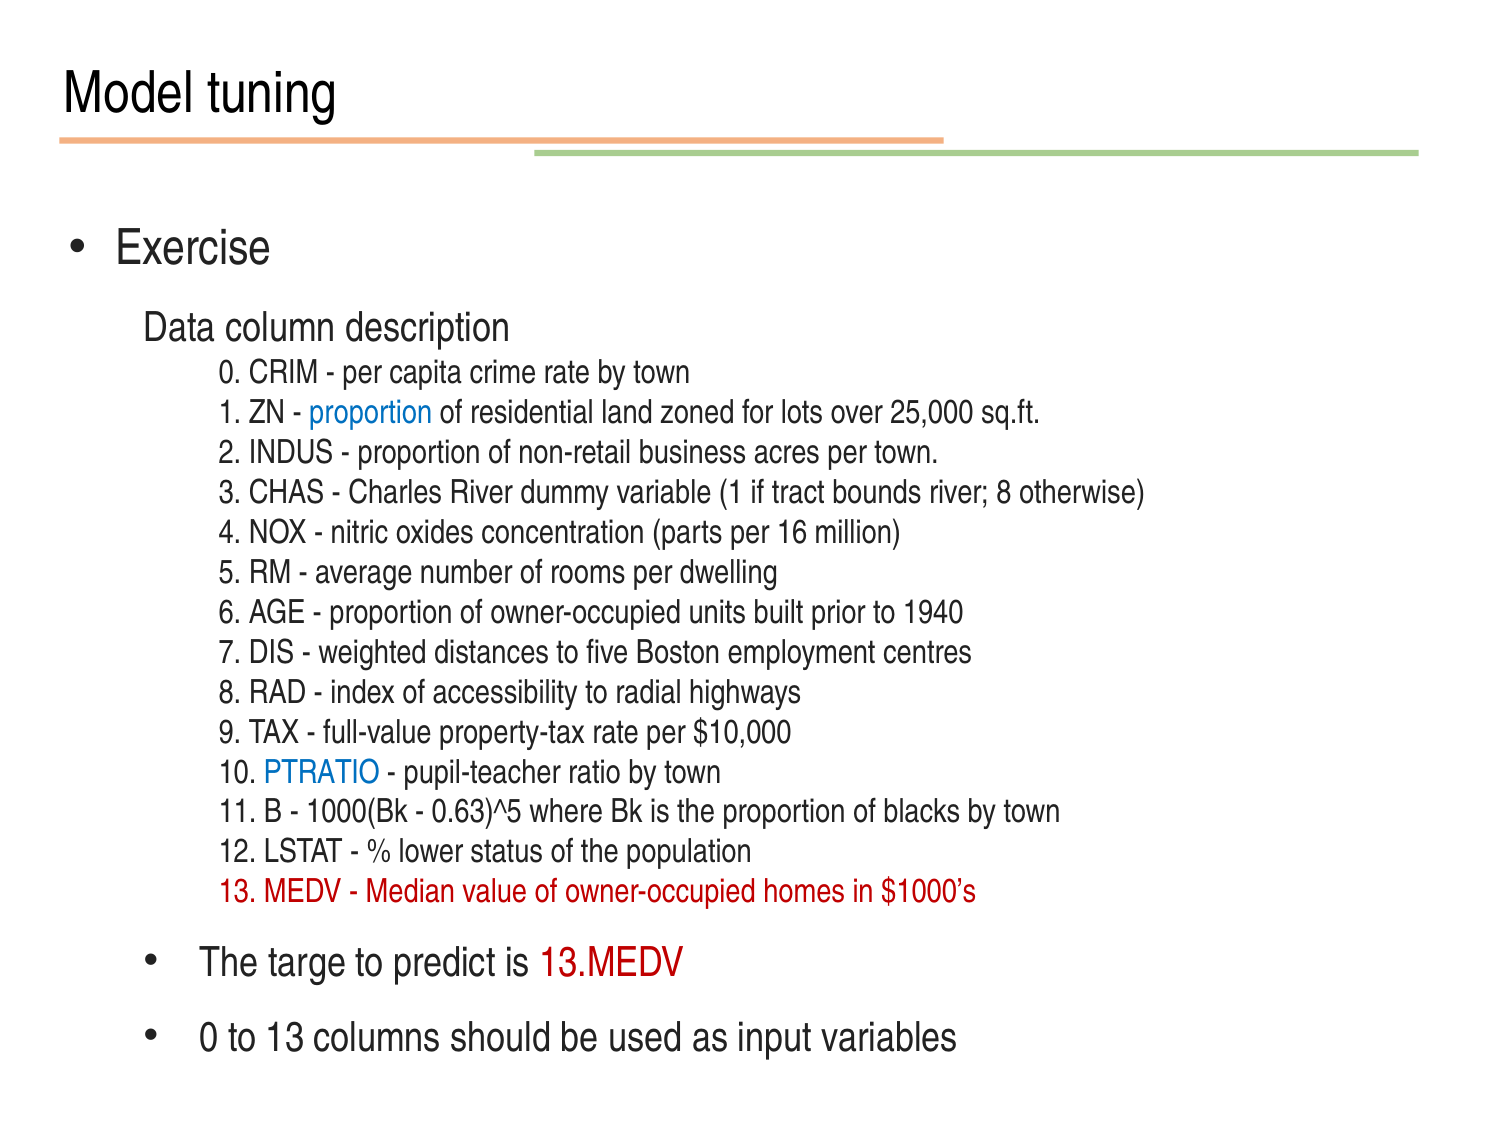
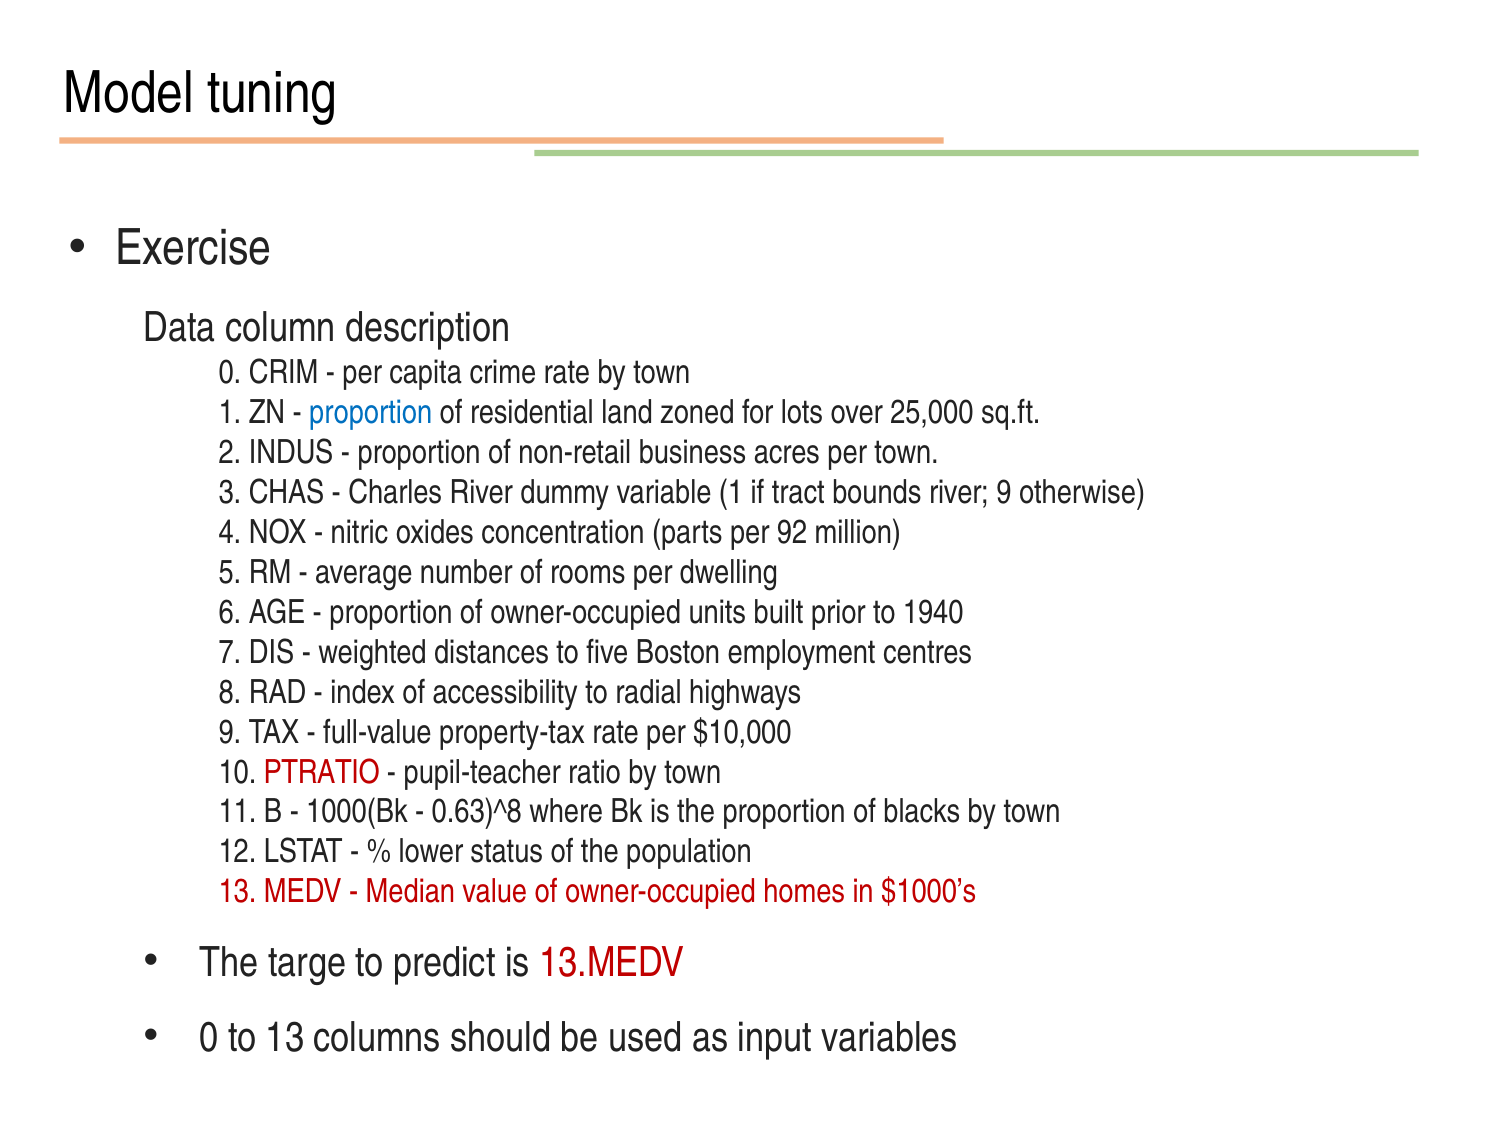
river 8: 8 -> 9
16: 16 -> 92
PTRATIO colour: blue -> red
0.63)^5: 0.63)^5 -> 0.63)^8
